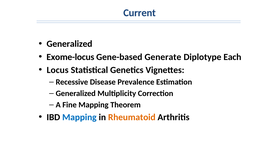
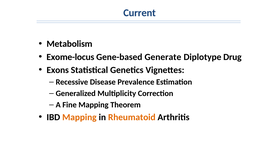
Generalized at (69, 44): Generalized -> Metabolism
Each: Each -> Drug
Locus: Locus -> Exons
Mapping at (79, 117) colour: blue -> orange
